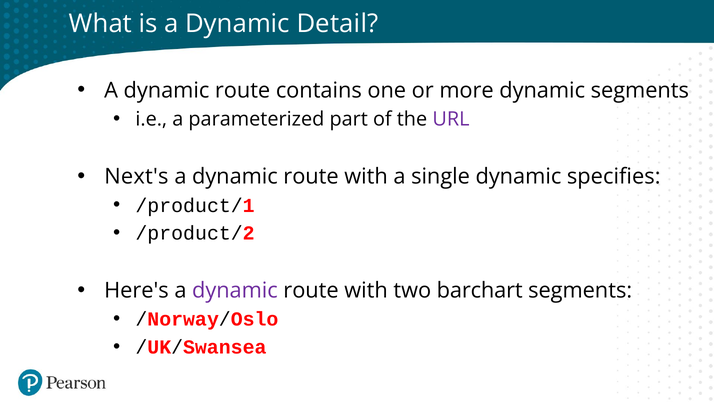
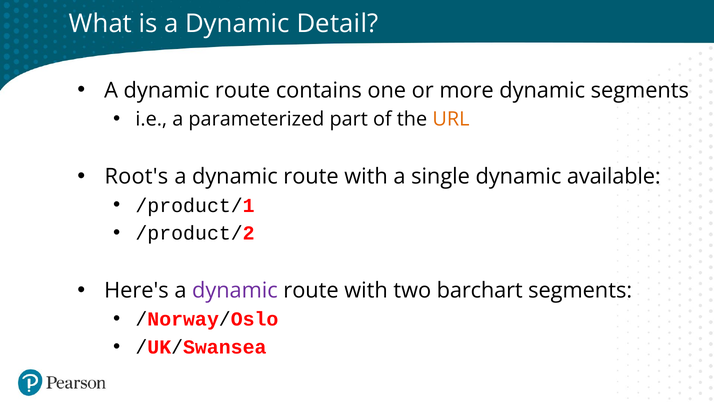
URL colour: purple -> orange
Next's: Next's -> Root's
specifies: specifies -> available
